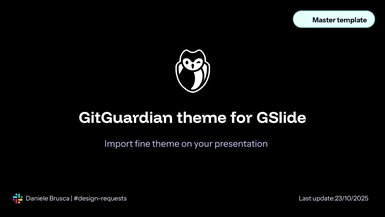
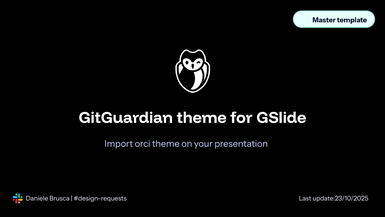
fine: fine -> orci
